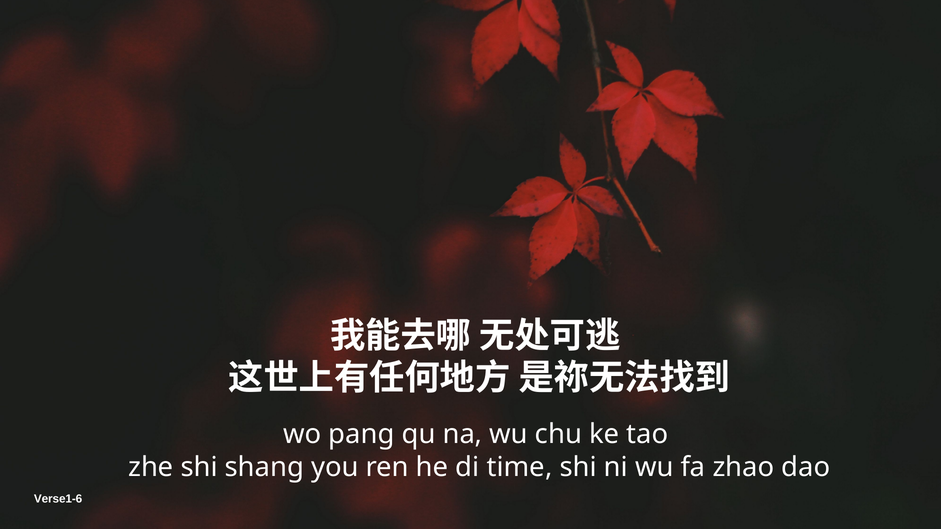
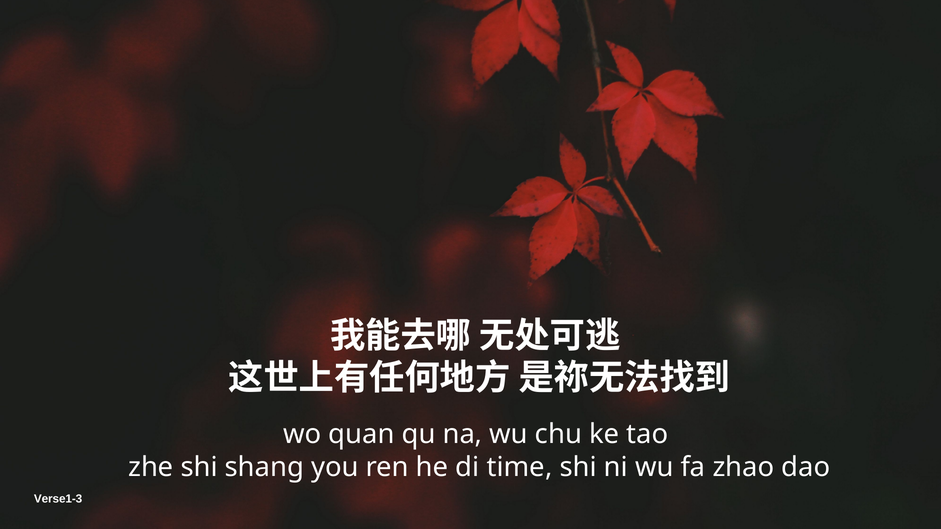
pang: pang -> quan
Verse1-6: Verse1-6 -> Verse1-3
